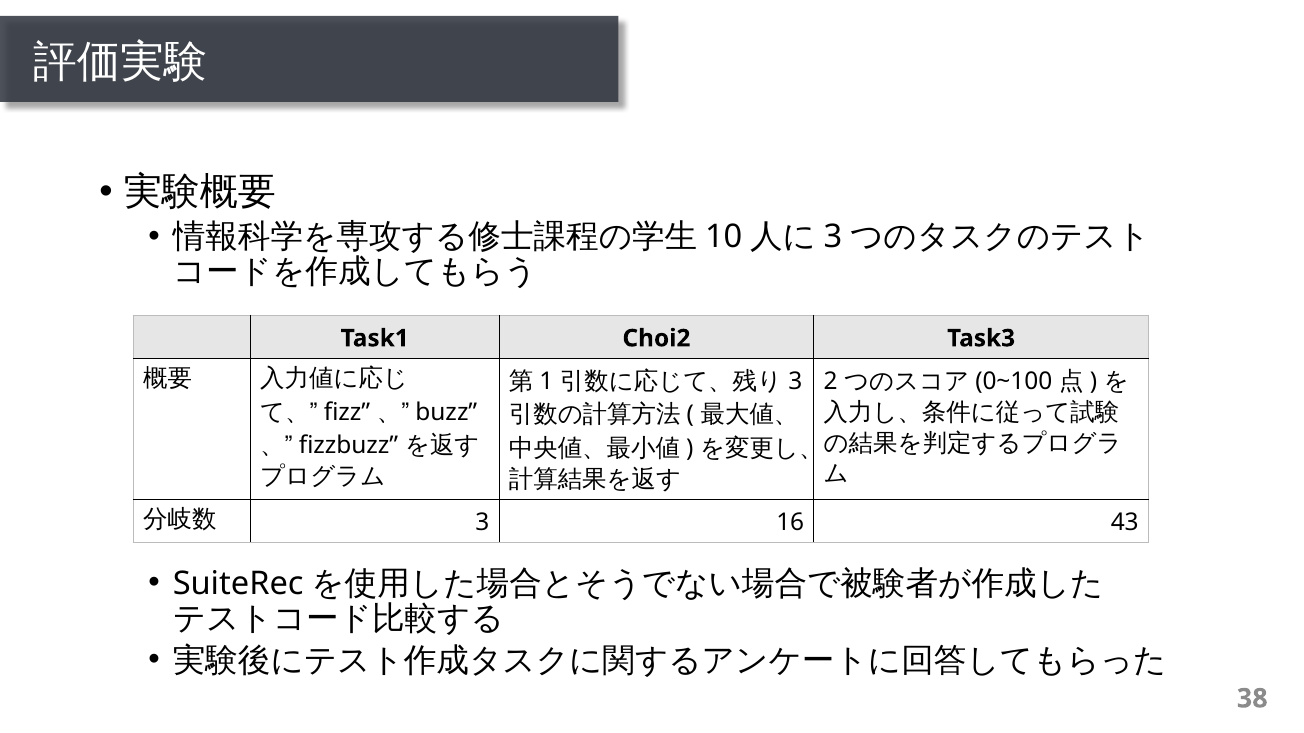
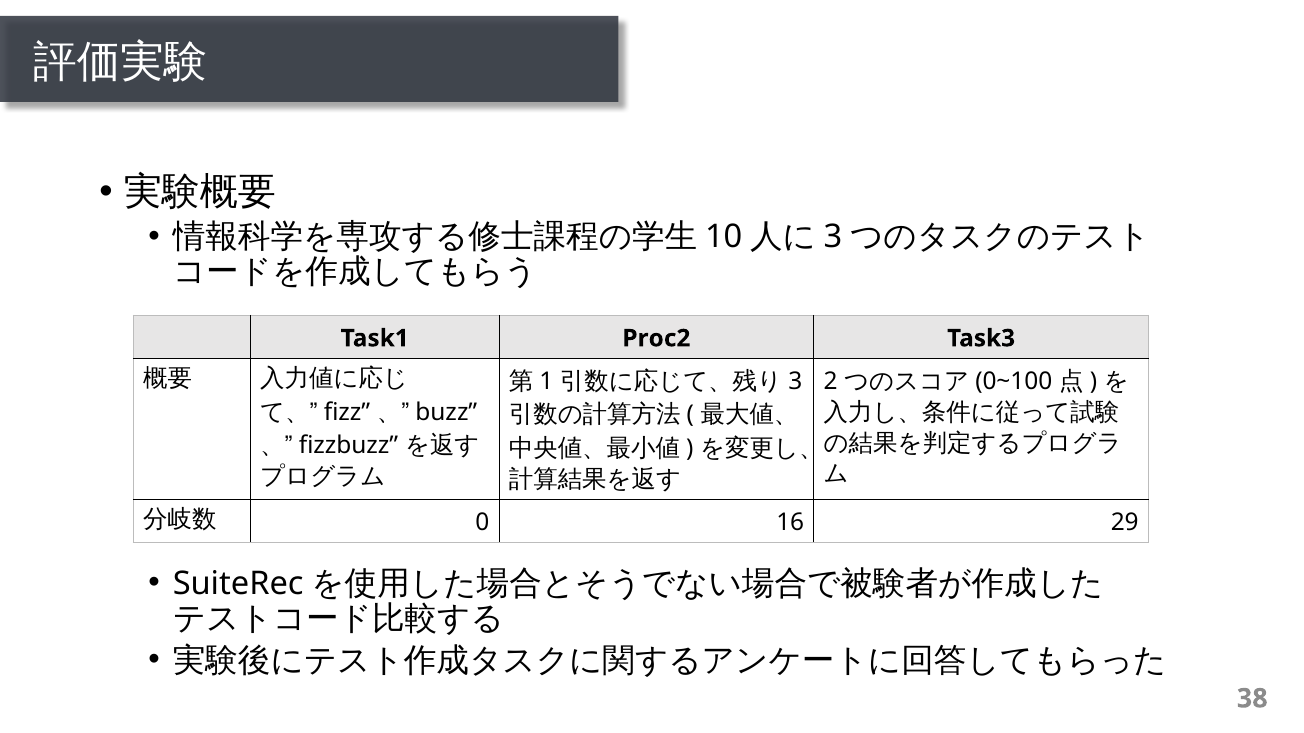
Choi2: Choi2 -> Proc2
3 at (482, 523): 3 -> 0
43: 43 -> 29
